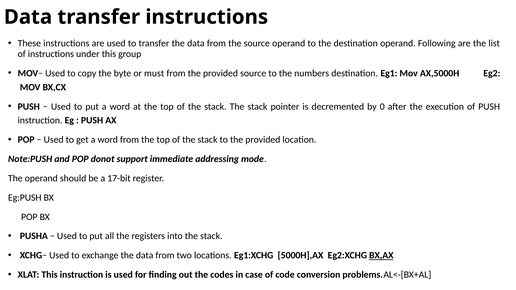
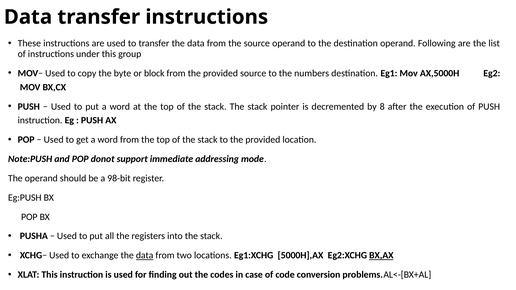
must: must -> block
0: 0 -> 8
17-bit: 17-bit -> 98-bit
data at (145, 256) underline: none -> present
